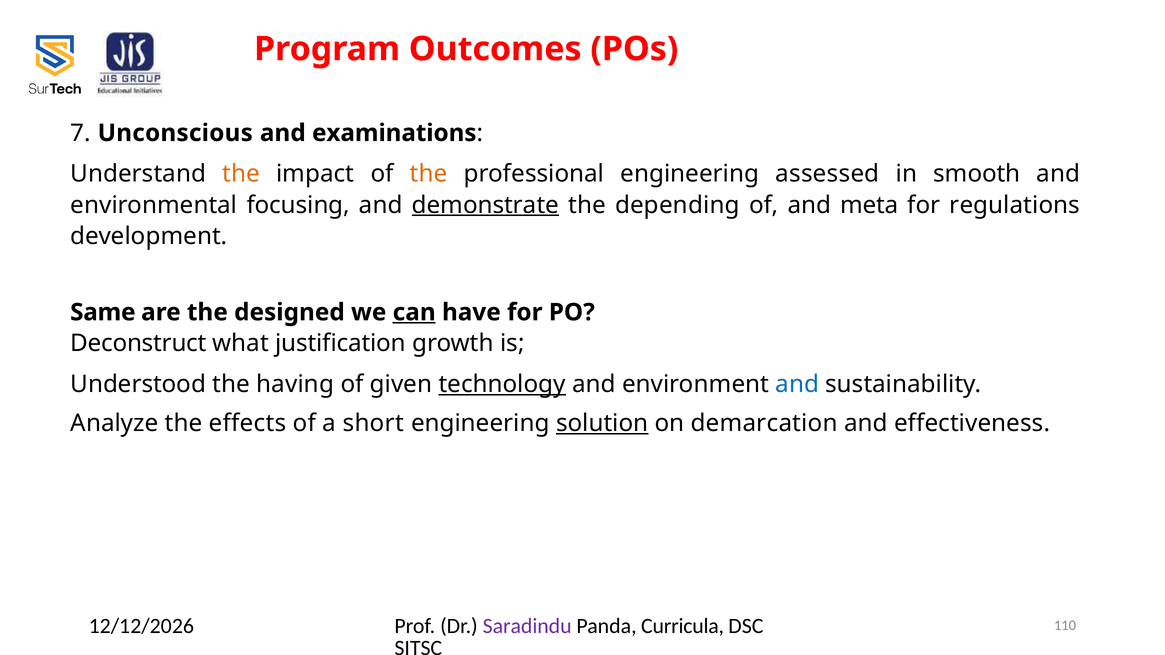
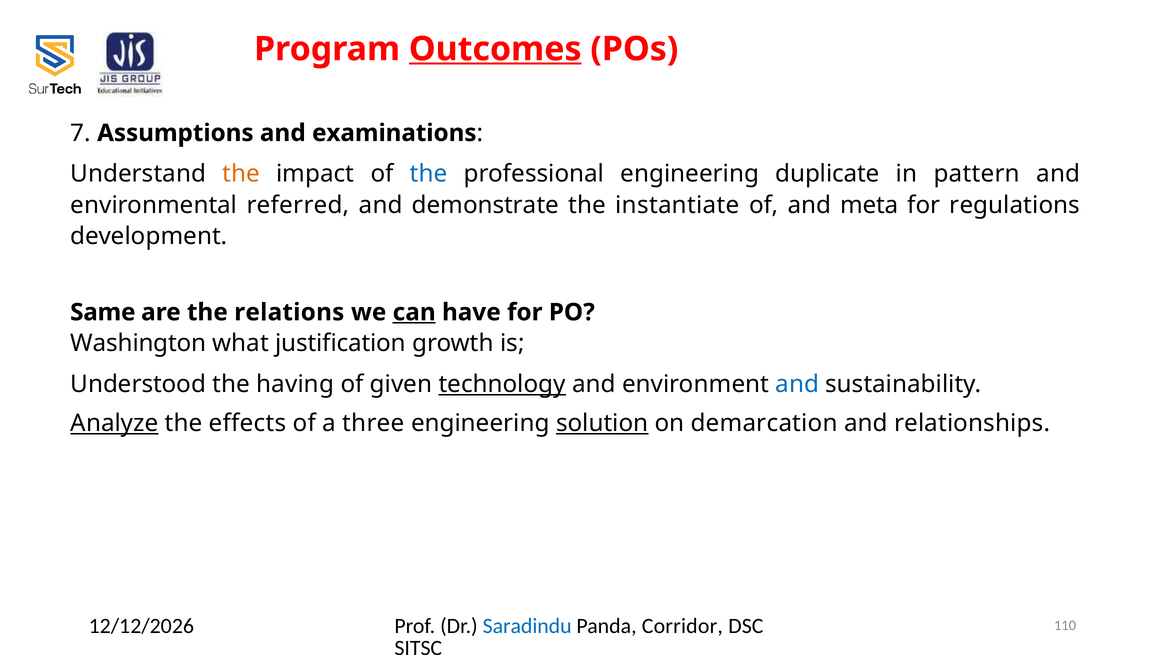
Outcomes underline: none -> present
Unconscious: Unconscious -> Assumptions
the at (429, 174) colour: orange -> blue
assessed: assessed -> duplicate
smooth: smooth -> pattern
focusing: focusing -> referred
demonstrate underline: present -> none
depending: depending -> instantiate
designed: designed -> relations
Deconstruct: Deconstruct -> Washington
Analyze underline: none -> present
short: short -> three
effectiveness: effectiveness -> relationships
Saradindu colour: purple -> blue
Curricula: Curricula -> Corridor
